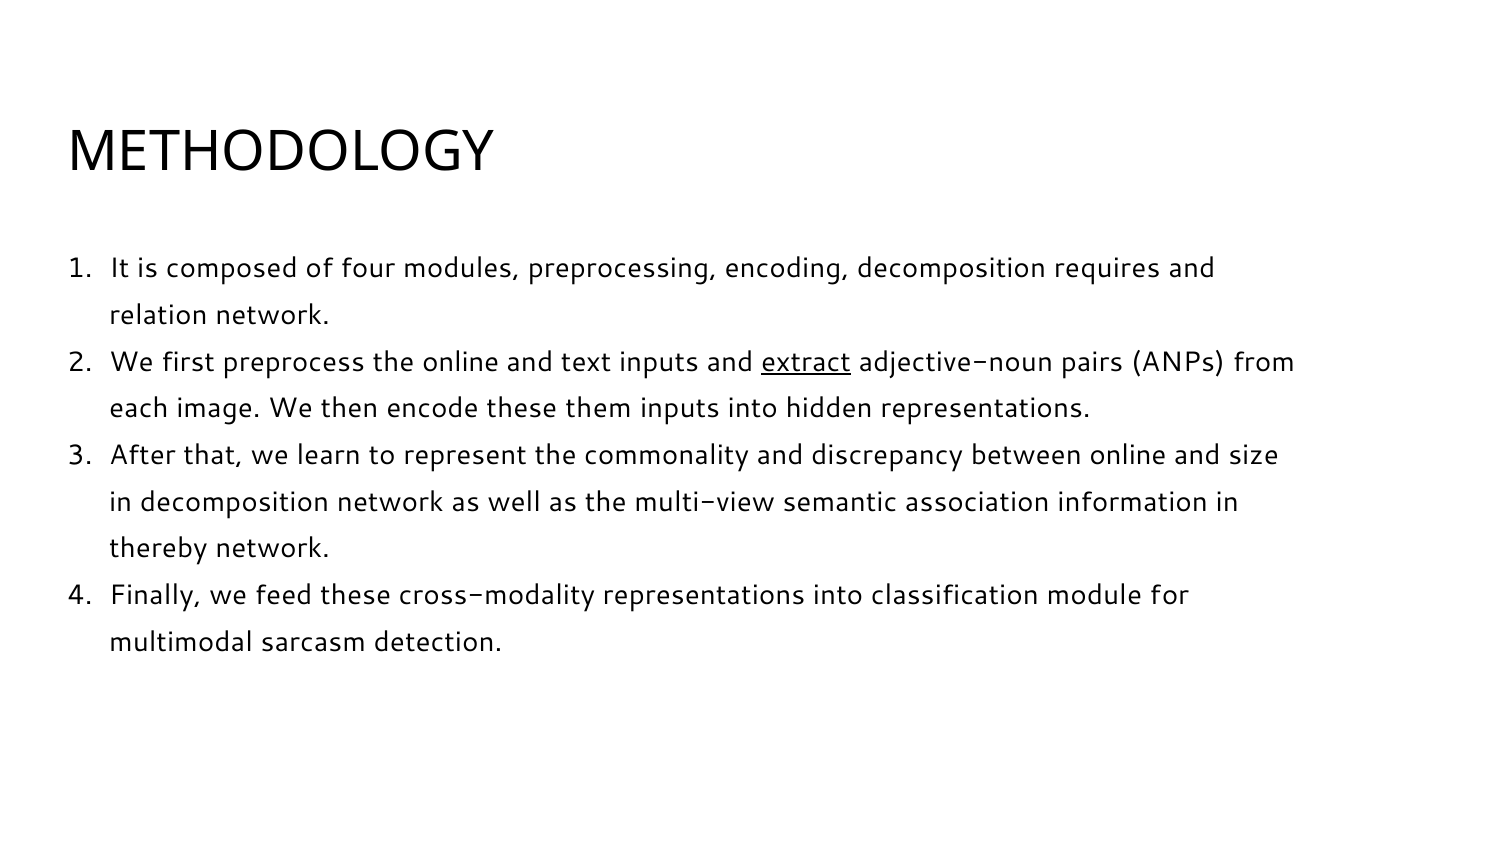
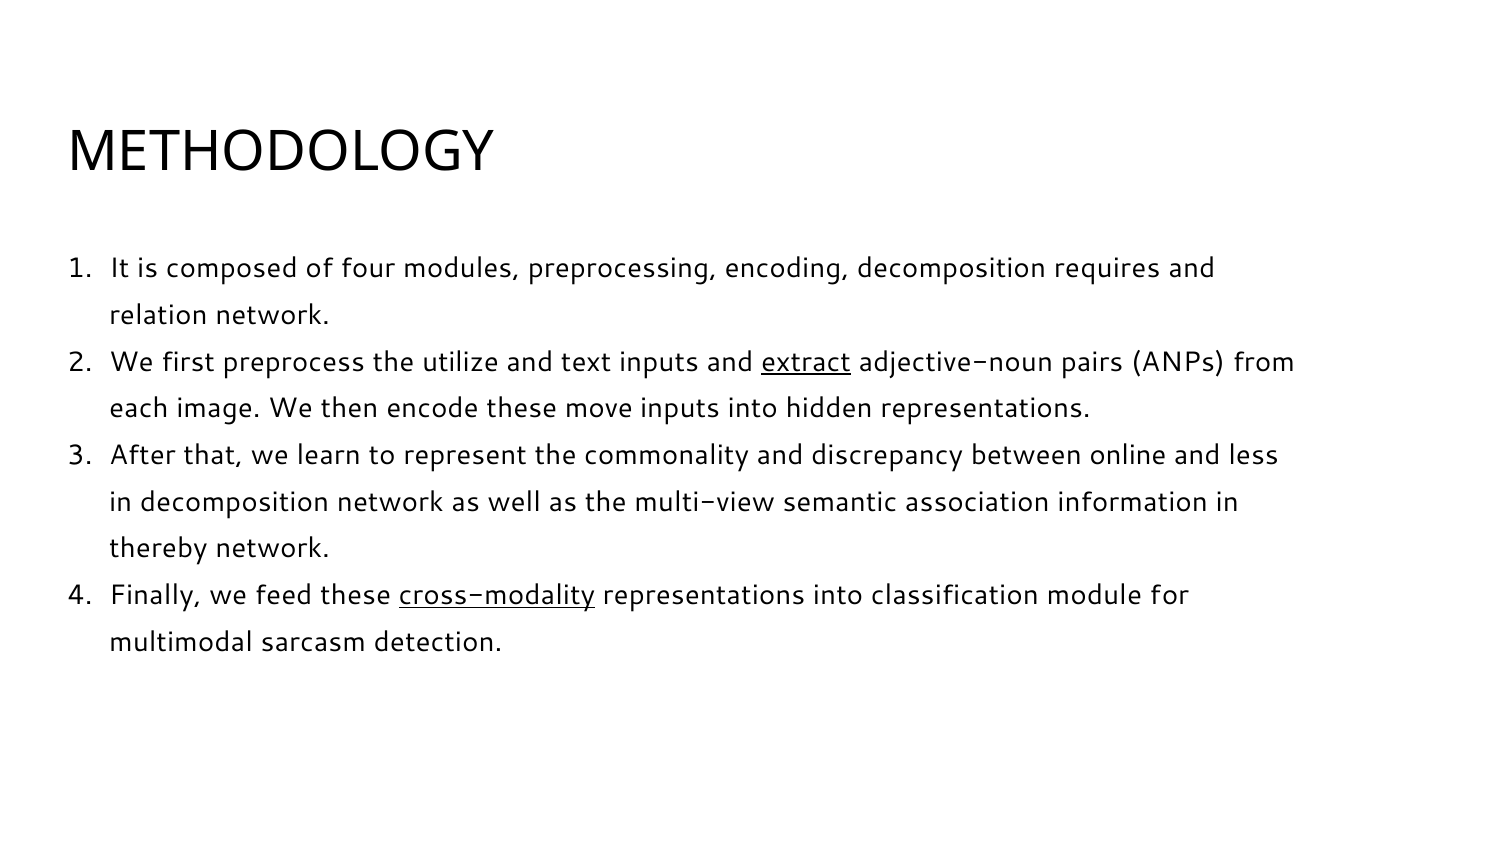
the online: online -> utilize
them: them -> move
size: size -> less
cross-modality underline: none -> present
